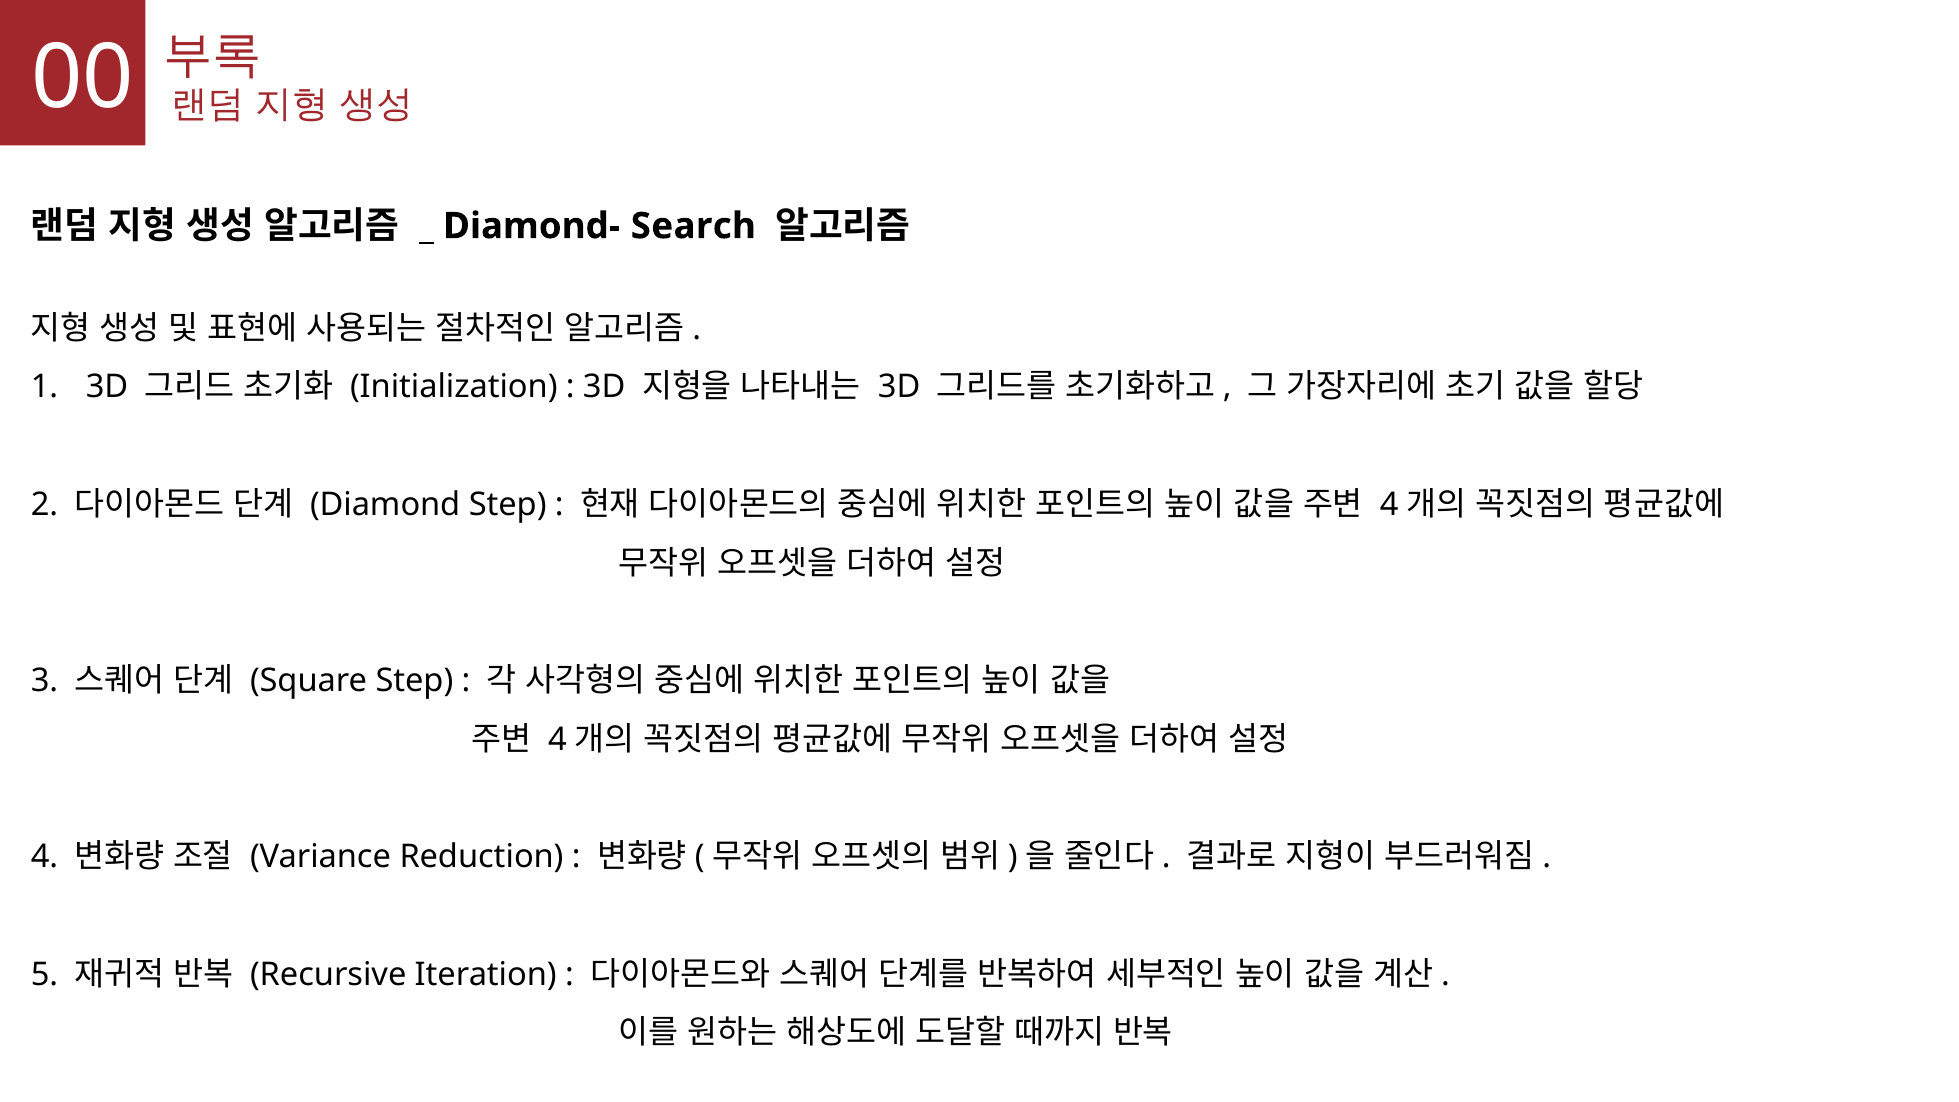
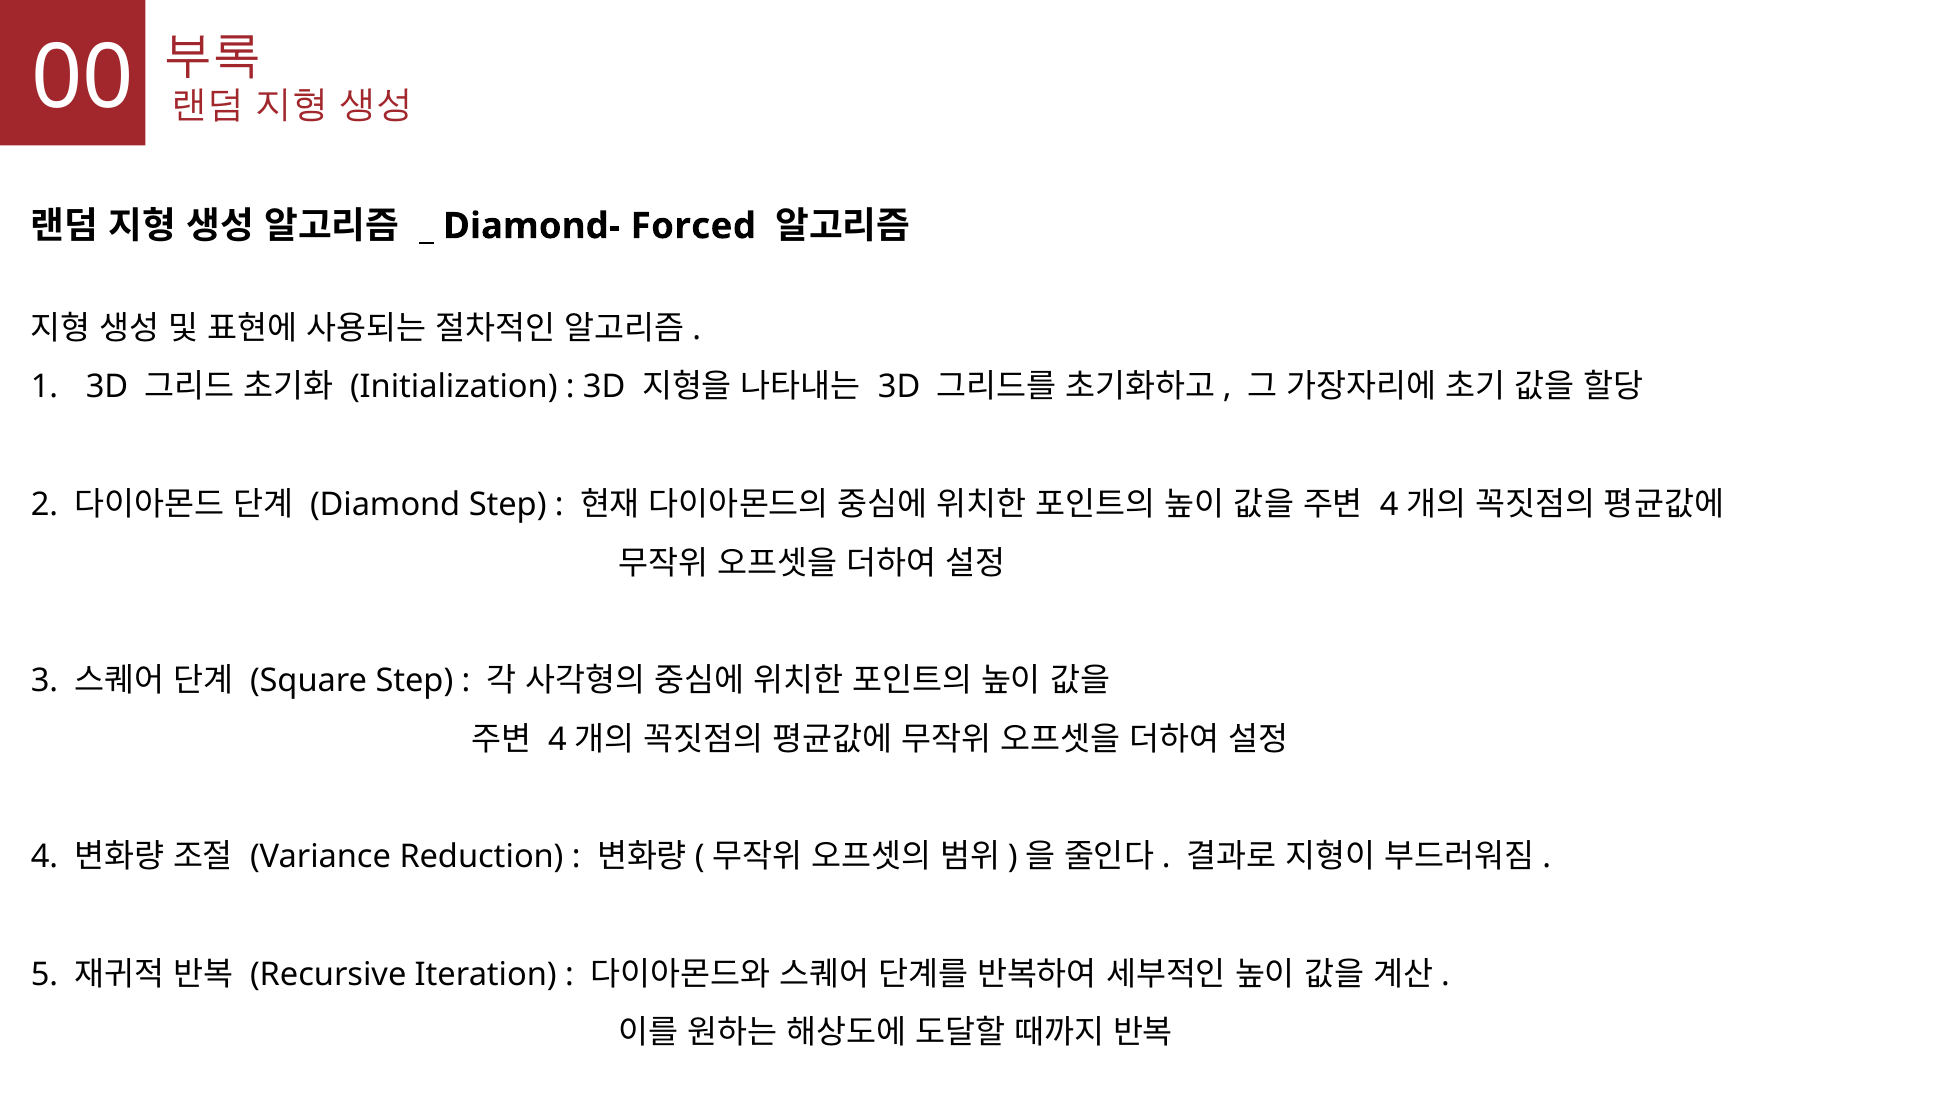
Search: Search -> Forced
